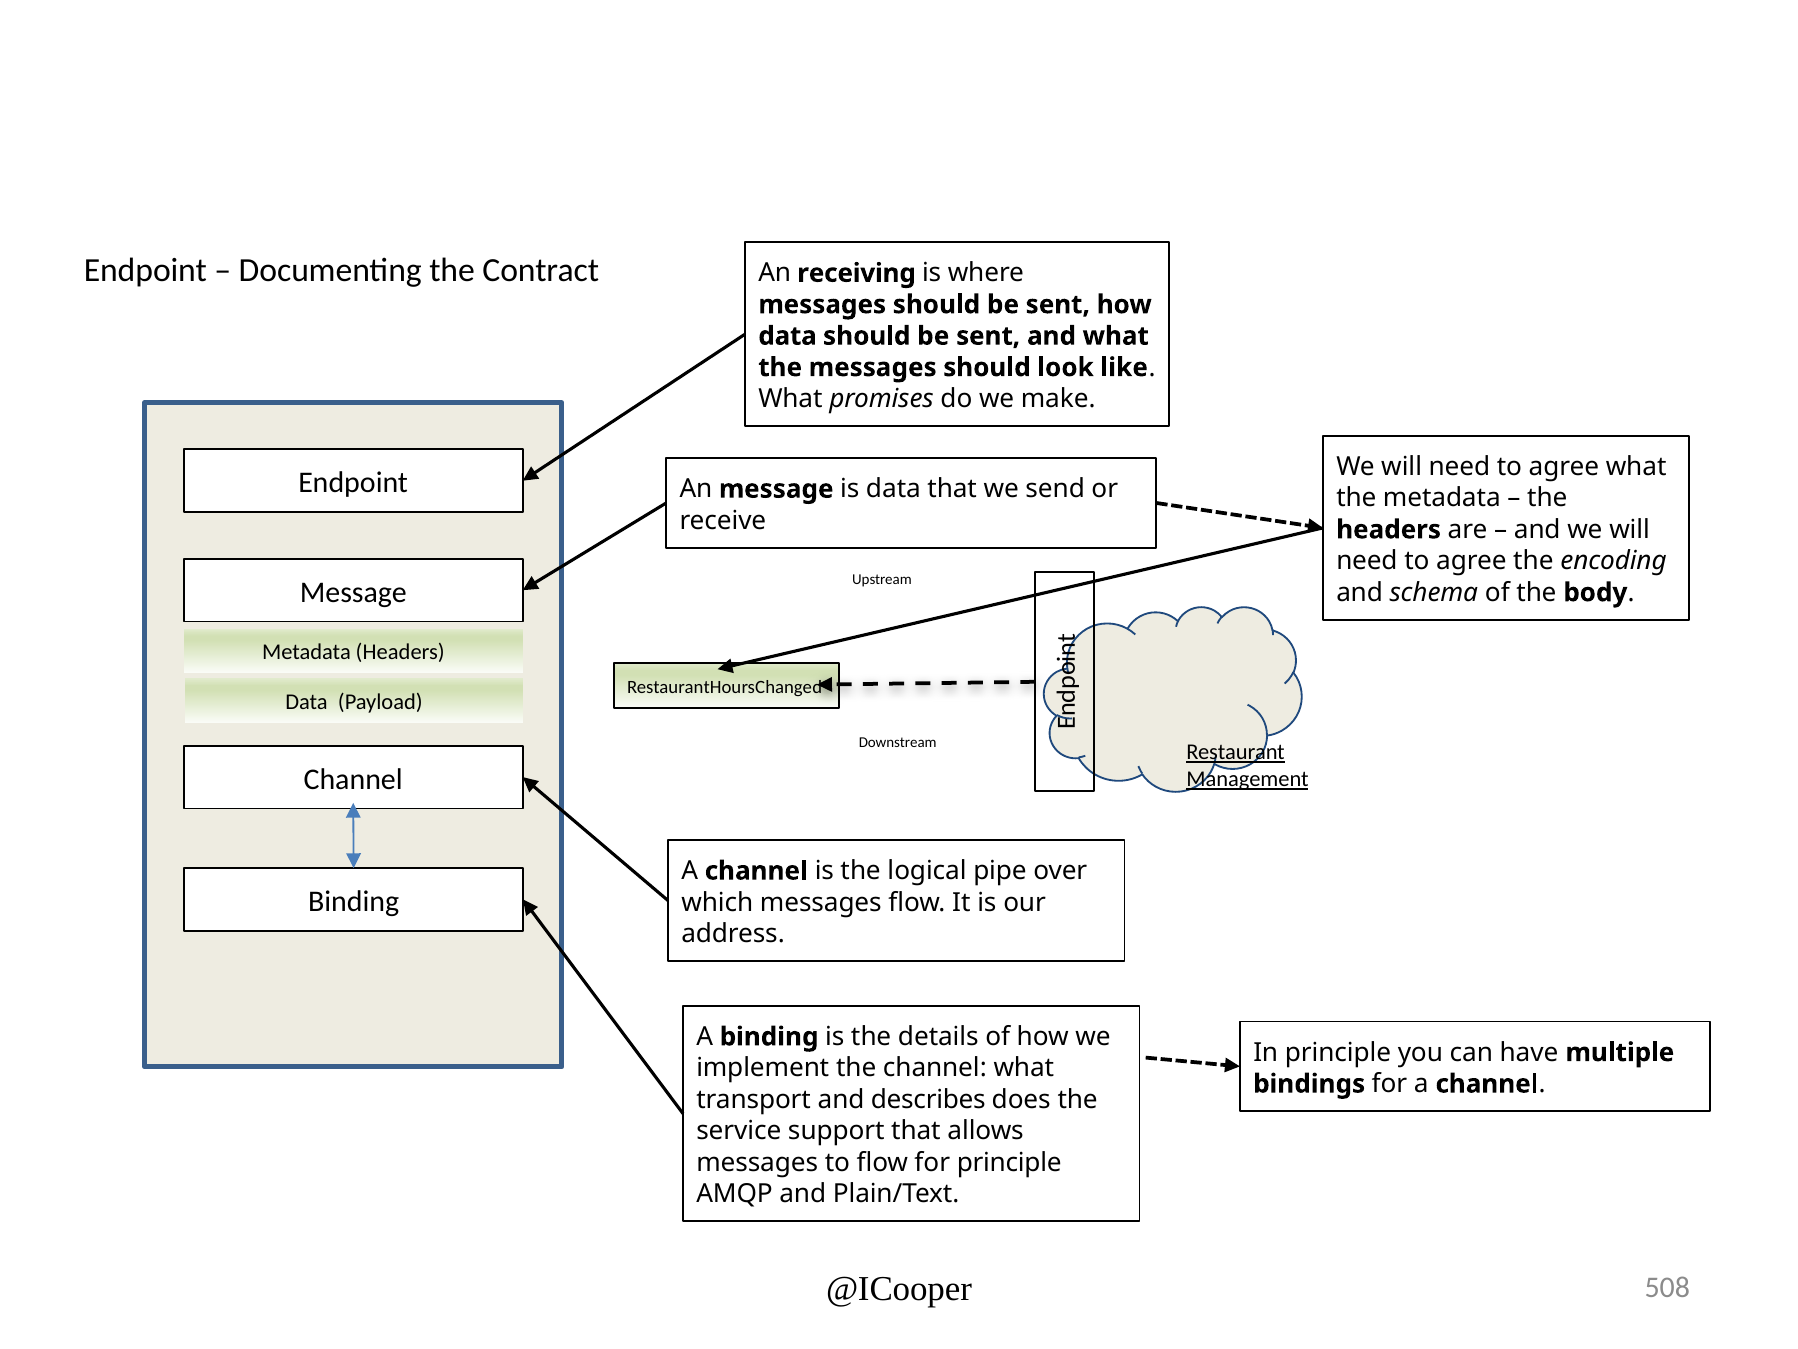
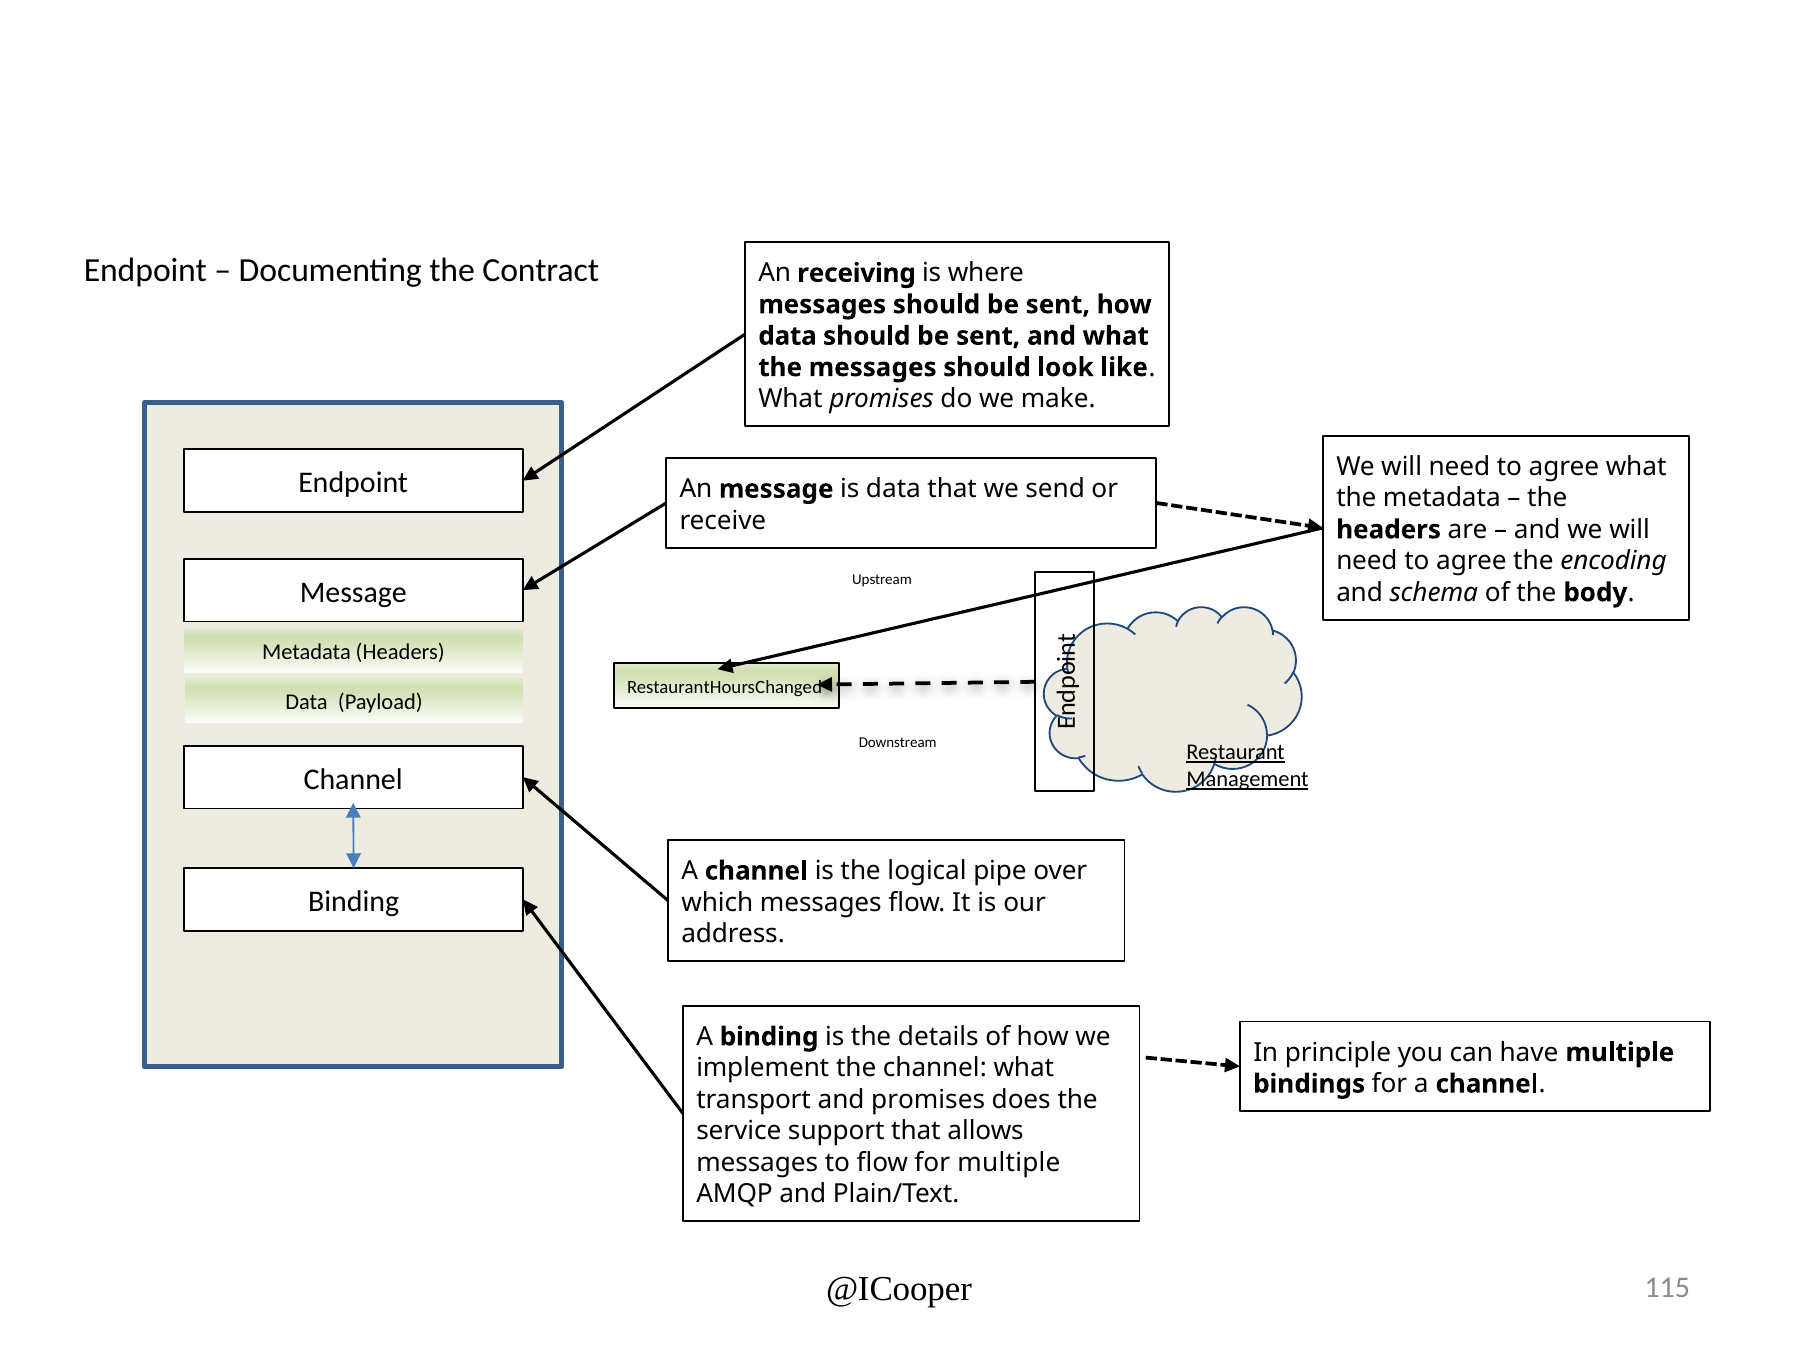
and describes: describes -> promises
for principle: principle -> multiple
508: 508 -> 115
